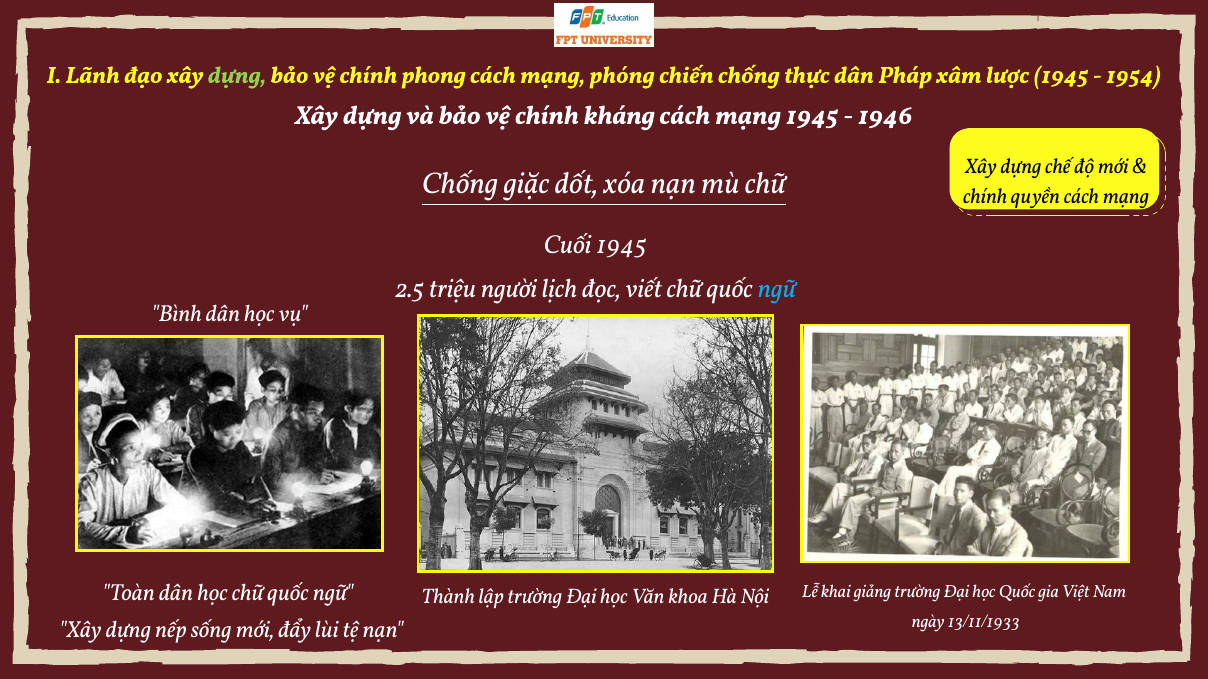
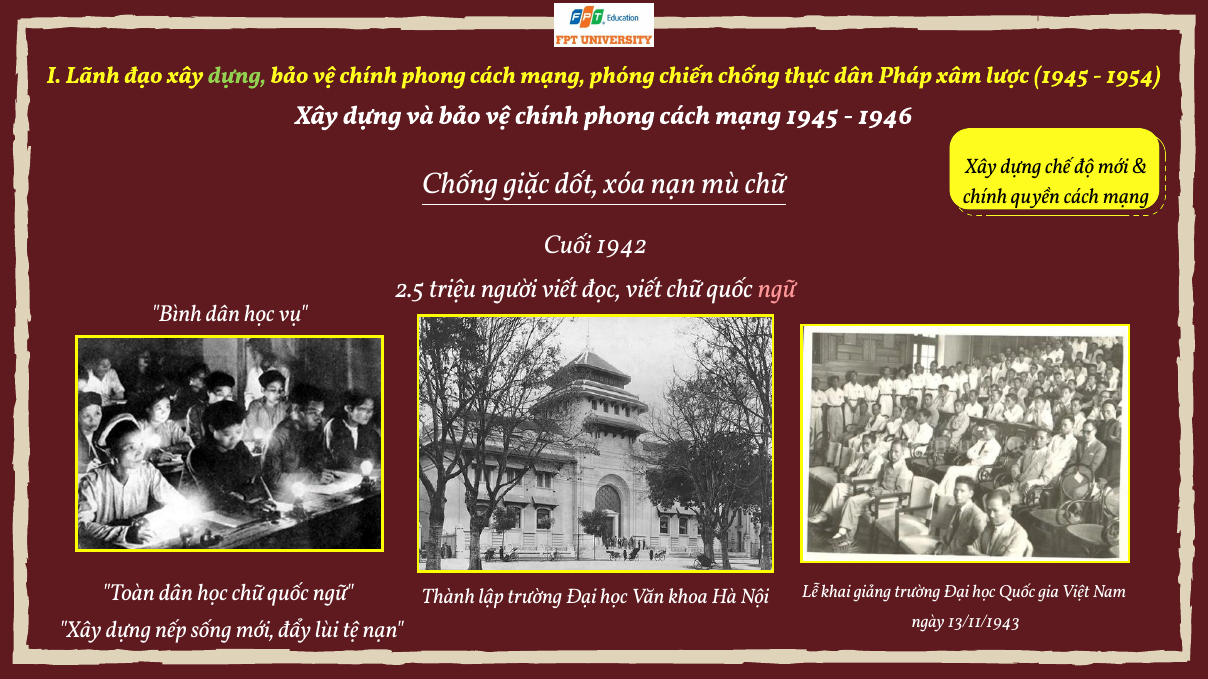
kháng at (619, 115): kháng -> phong
Cuối 1945: 1945 -> 1942
người lịch: lịch -> viết
ngữ at (777, 289) colour: light blue -> pink
13/11/1933: 13/11/1933 -> 13/11/1943
